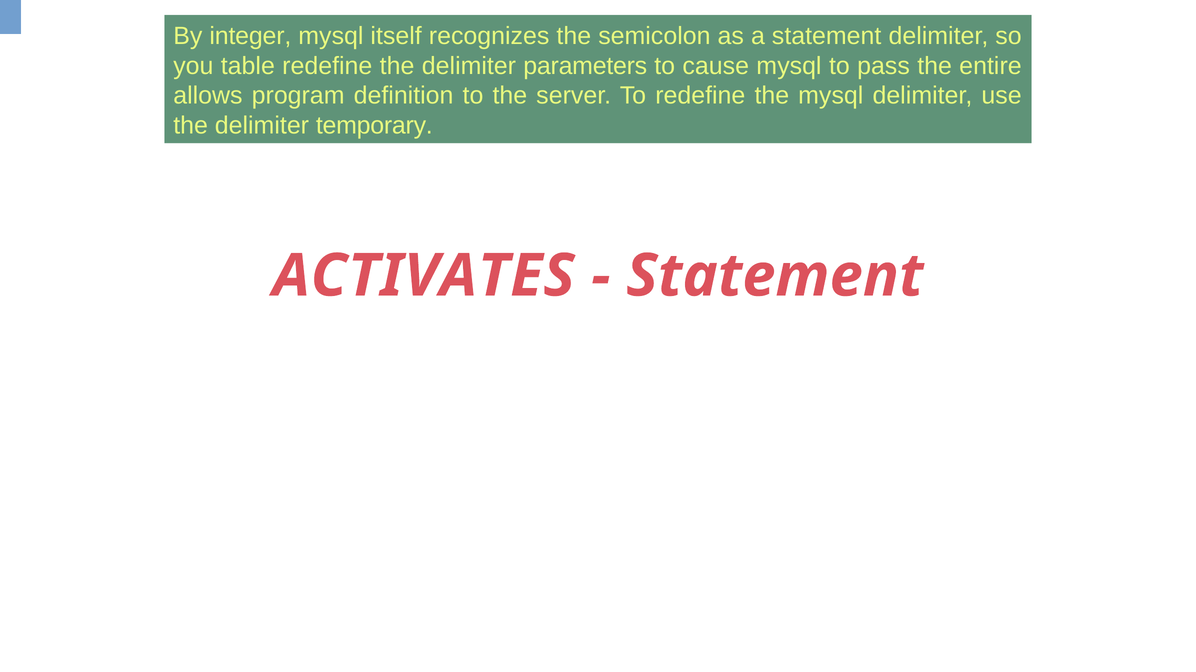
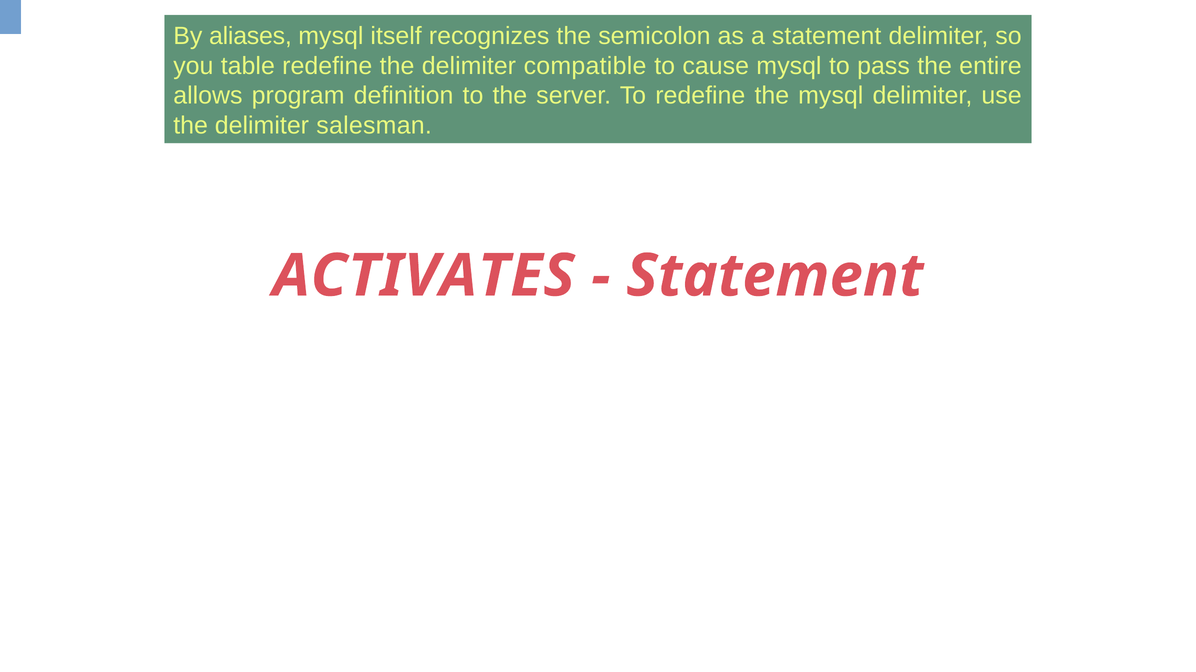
integer: integer -> aliases
parameters: parameters -> compatible
temporary: temporary -> salesman
